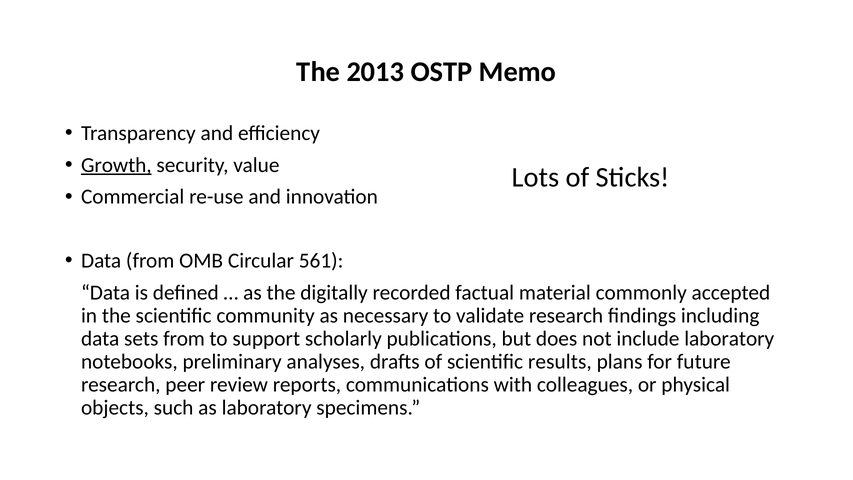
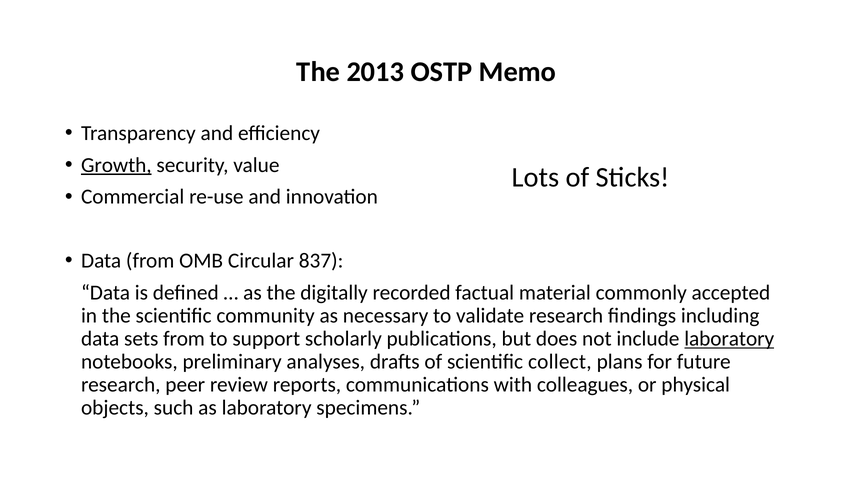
561: 561 -> 837
laboratory at (729, 339) underline: none -> present
results: results -> collect
